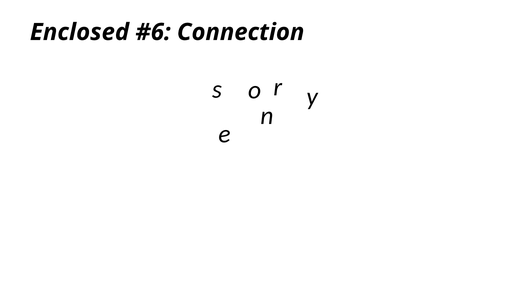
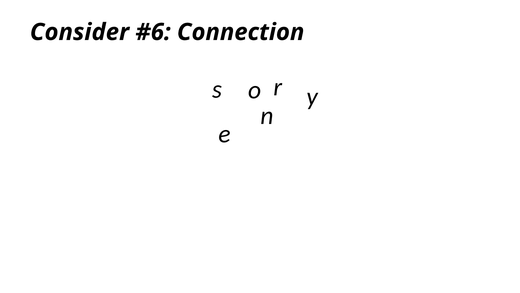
Enclosed: Enclosed -> Consider
